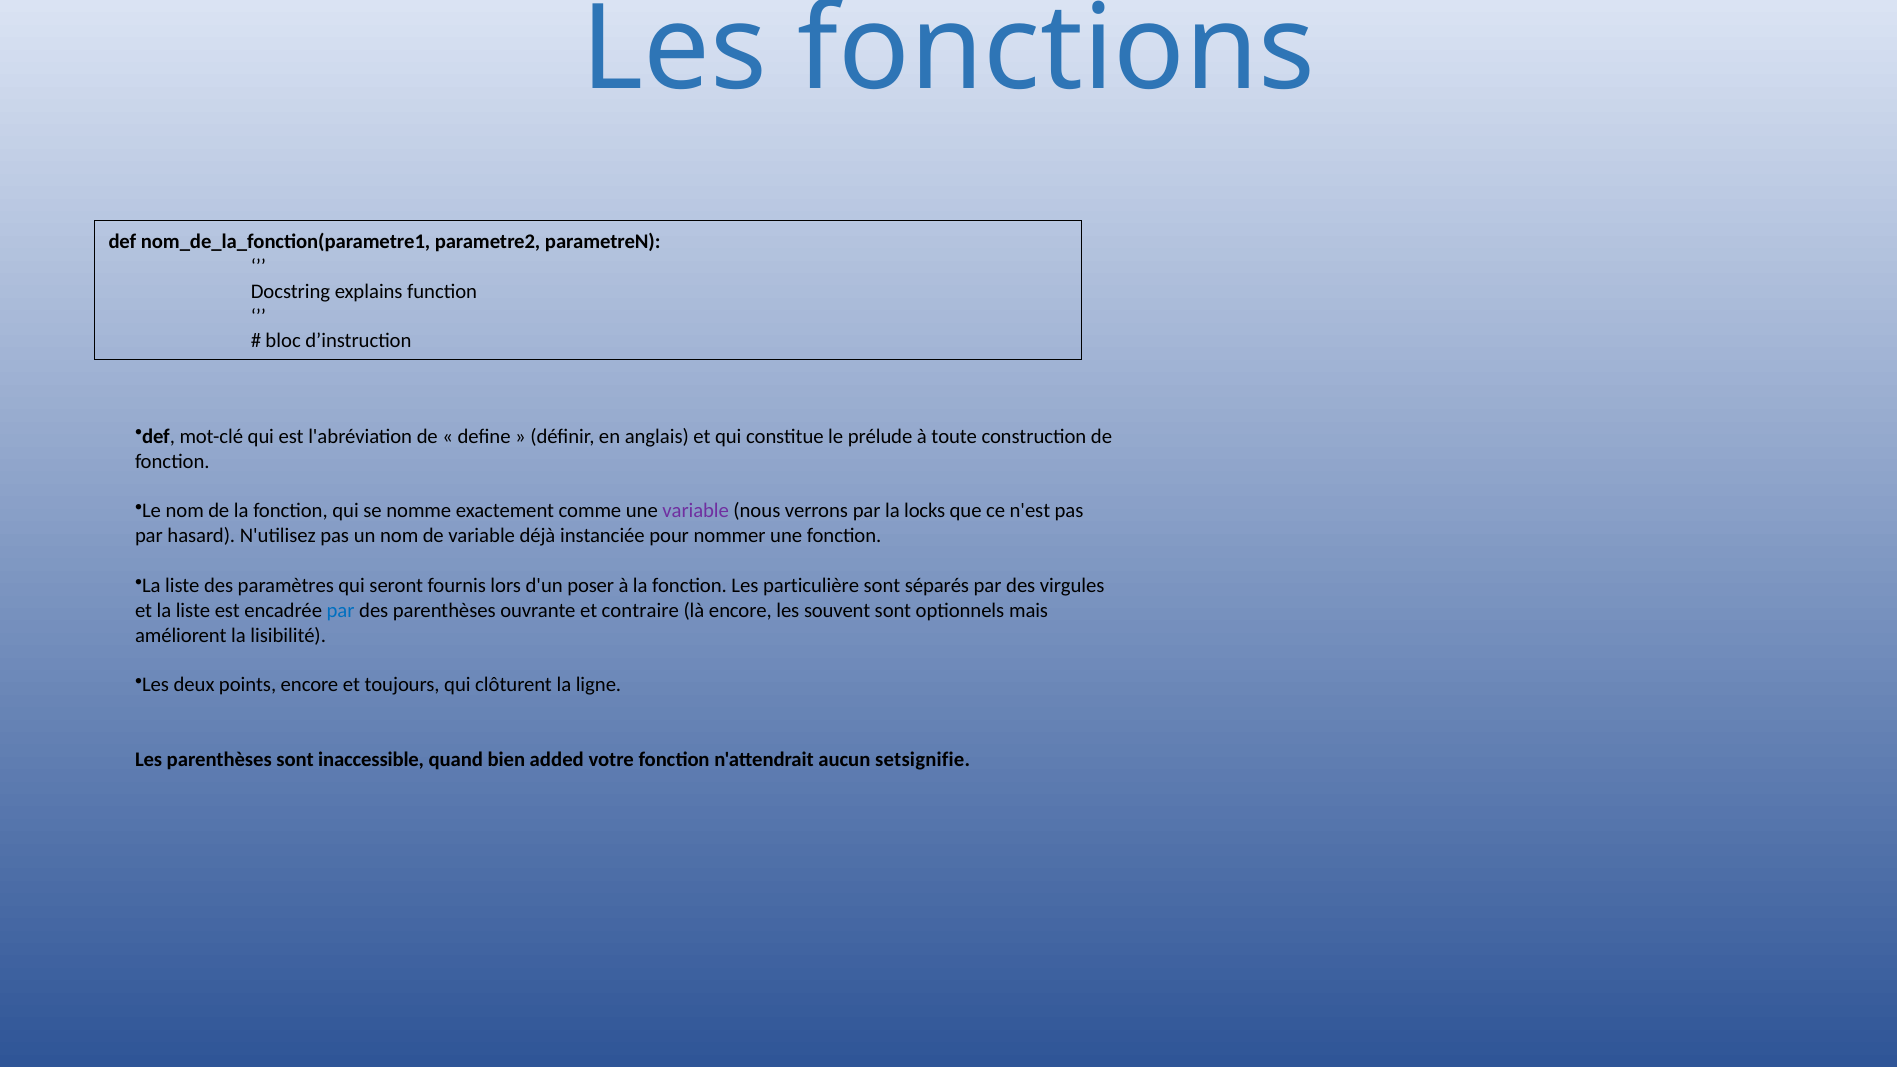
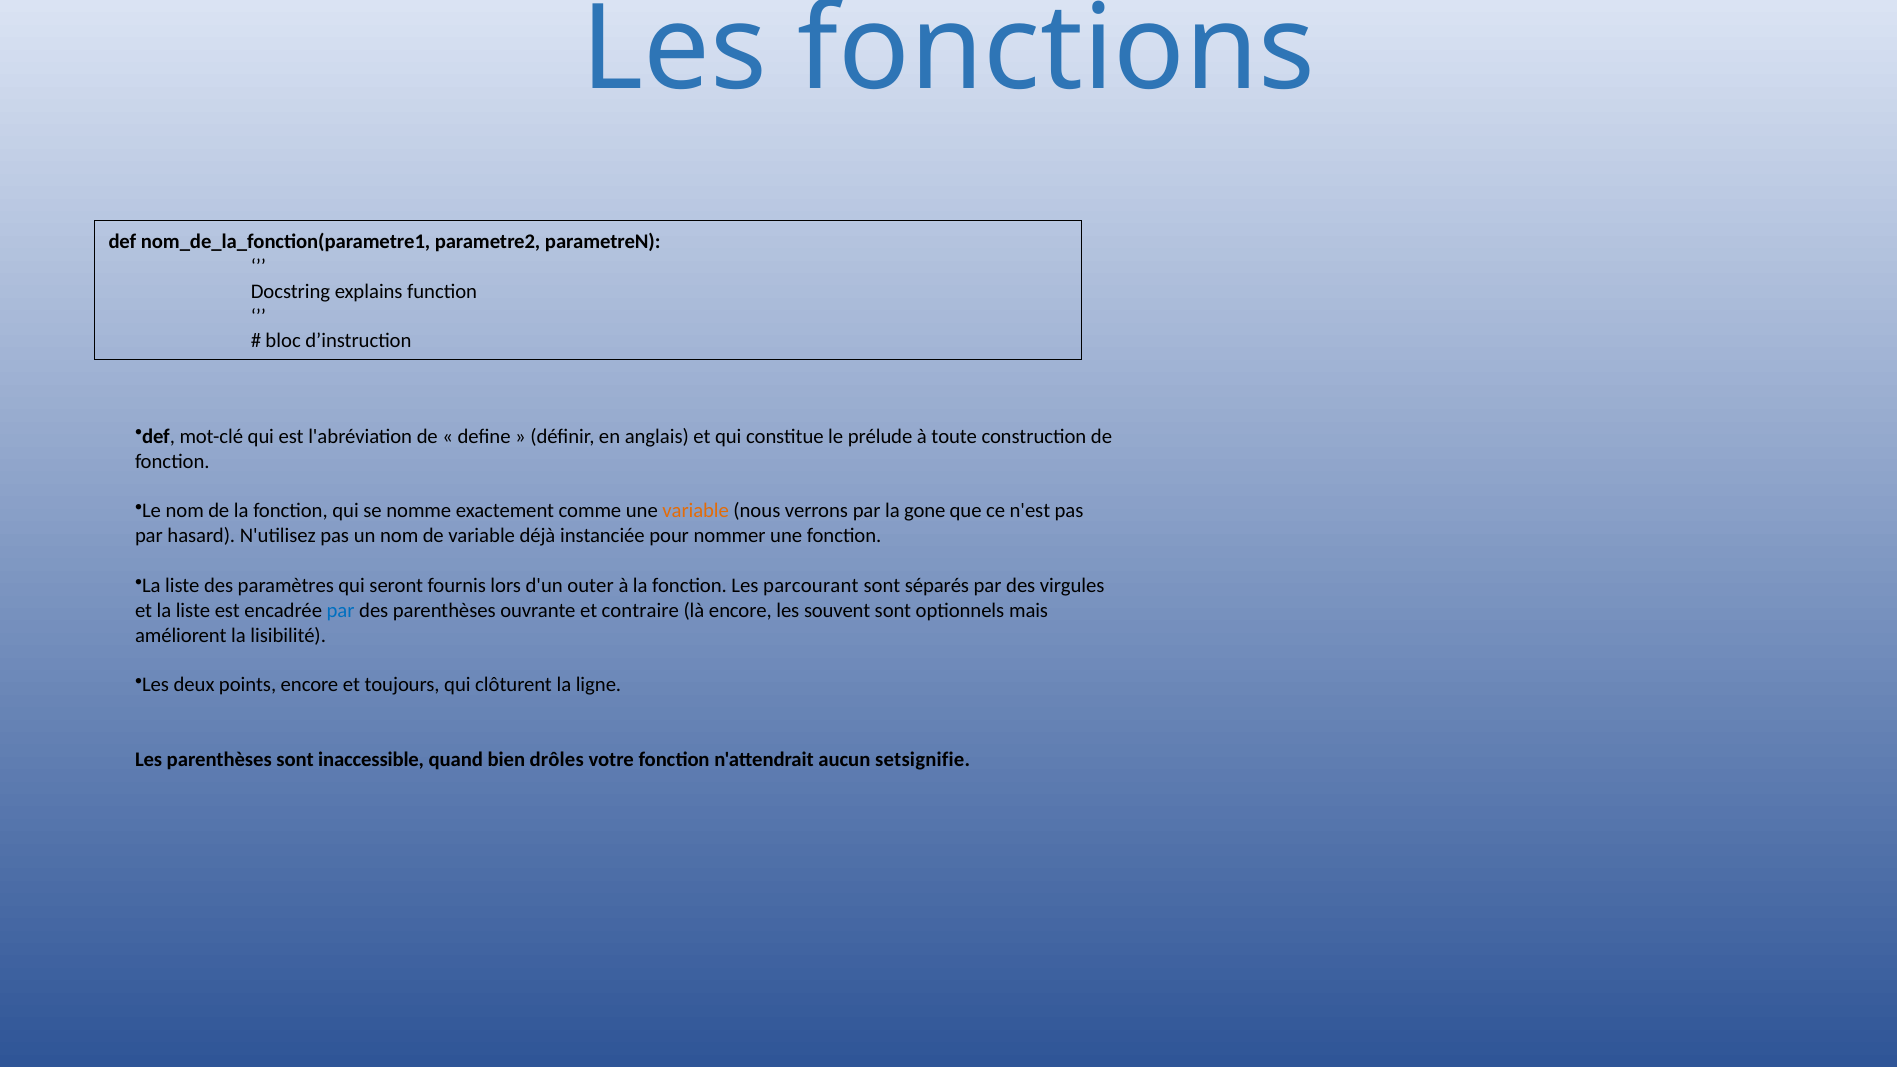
variable at (696, 511) colour: purple -> orange
locks: locks -> gone
poser: poser -> outer
particulière: particulière -> parcourant
added: added -> drôles
